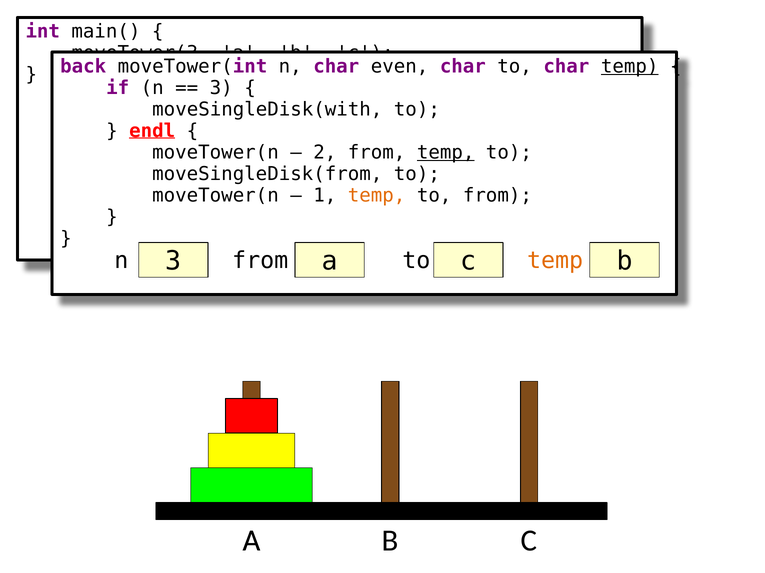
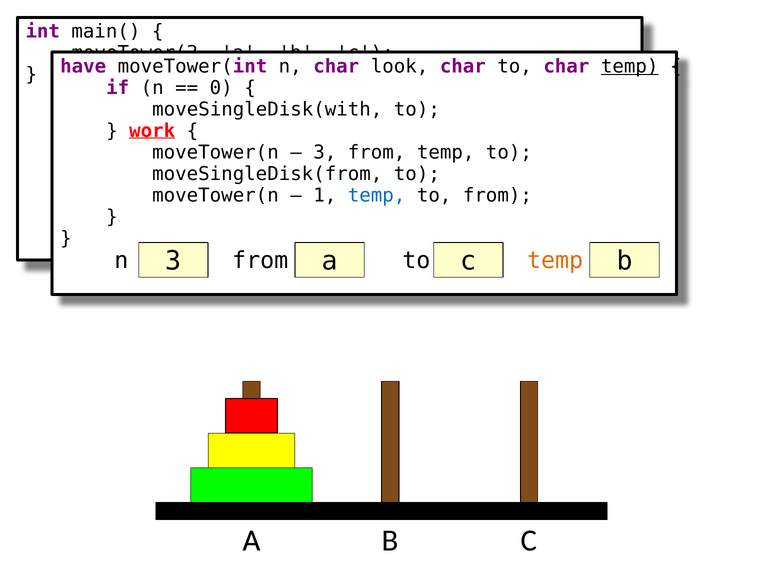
back: back -> have
even: even -> look
3 at (221, 88): 3 -> 0
endl: endl -> work
2 at (325, 153): 2 -> 3
temp at (446, 153) underline: present -> none
temp at (377, 196) colour: orange -> blue
